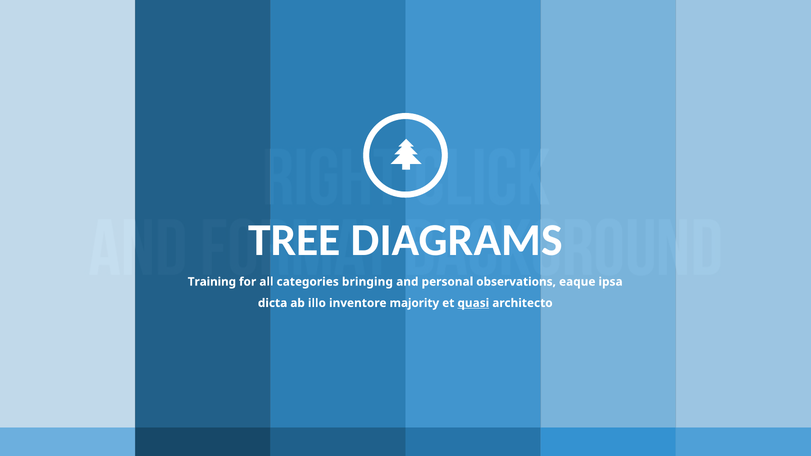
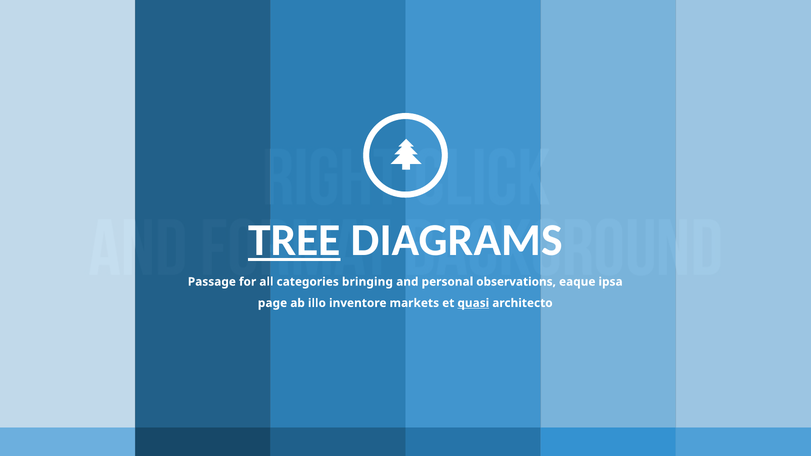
TREE underline: none -> present
Training: Training -> Passage
dicta: dicta -> page
majority: majority -> markets
